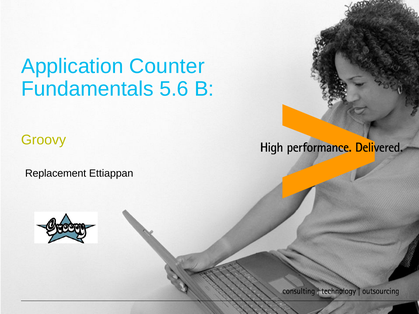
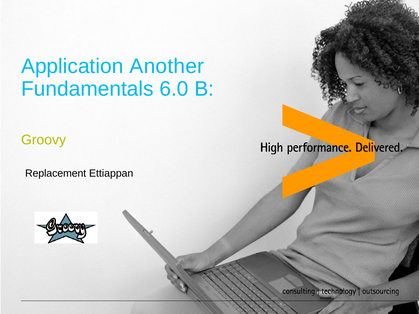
Counter: Counter -> Another
5.6: 5.6 -> 6.0
